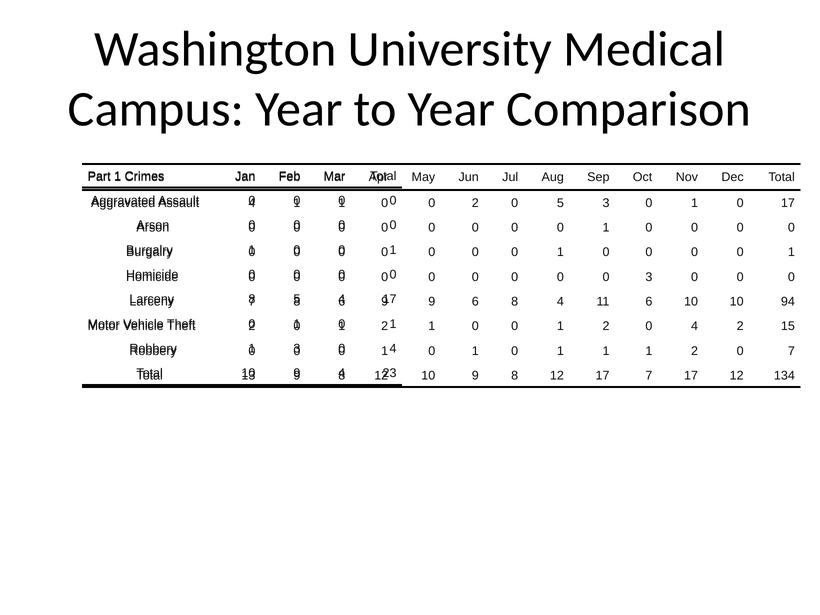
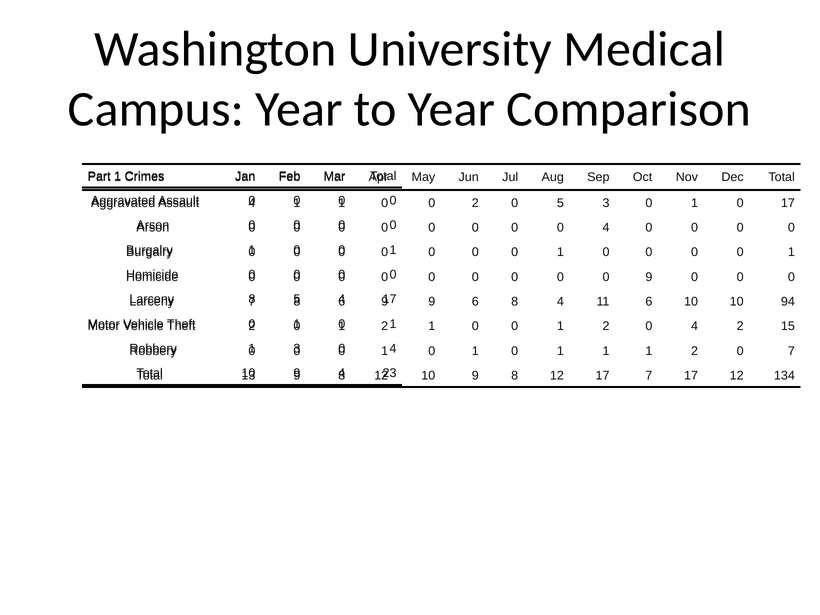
1 at (606, 228): 1 -> 4
0 3: 3 -> 9
